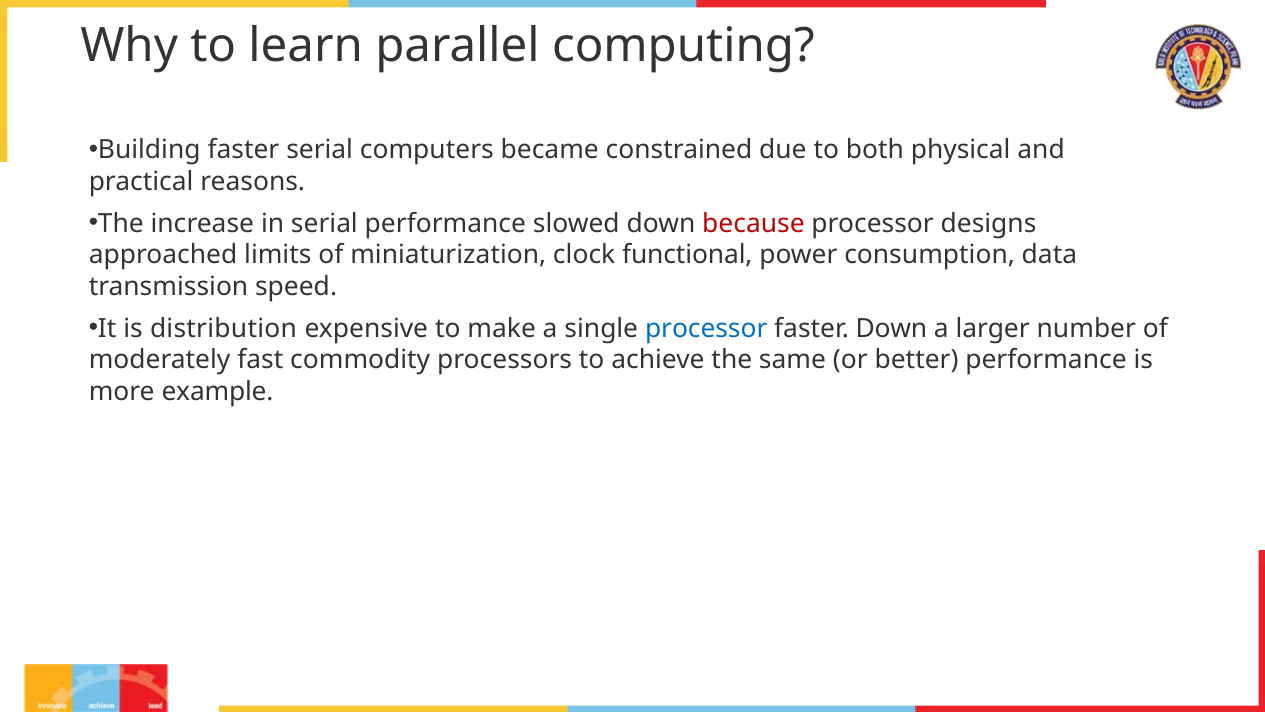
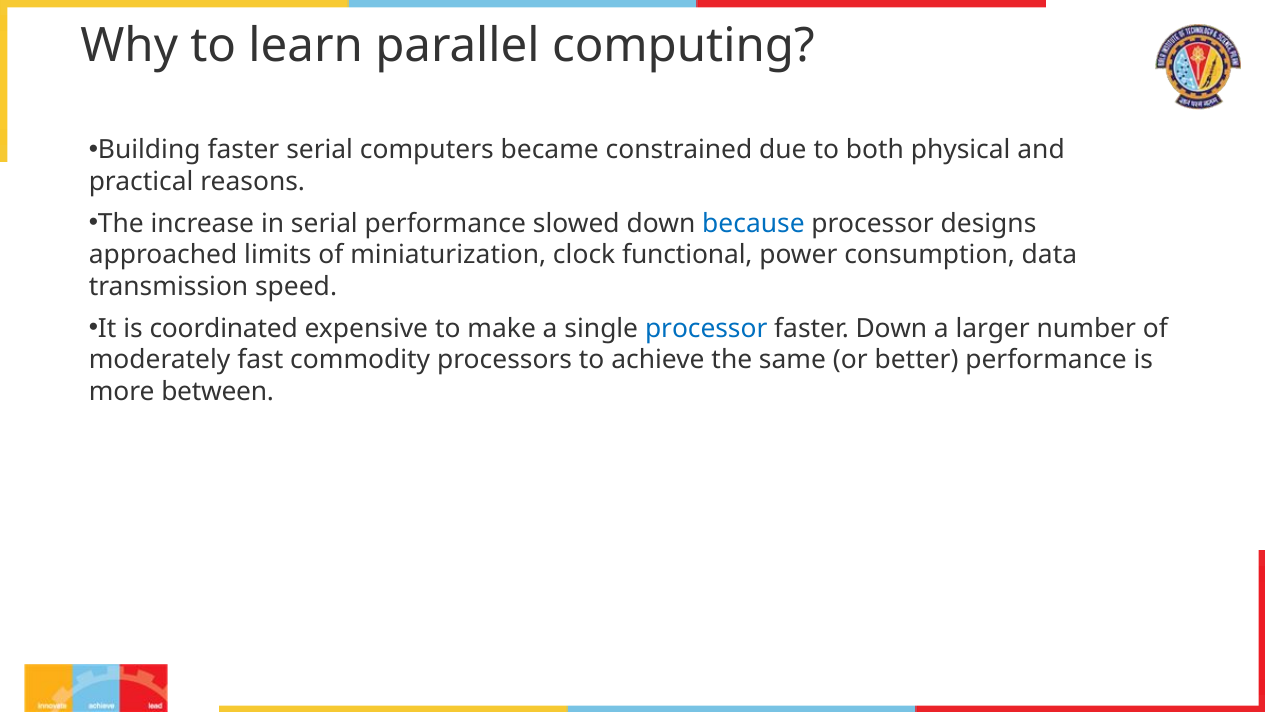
because colour: red -> blue
distribution: distribution -> coordinated
example: example -> between
